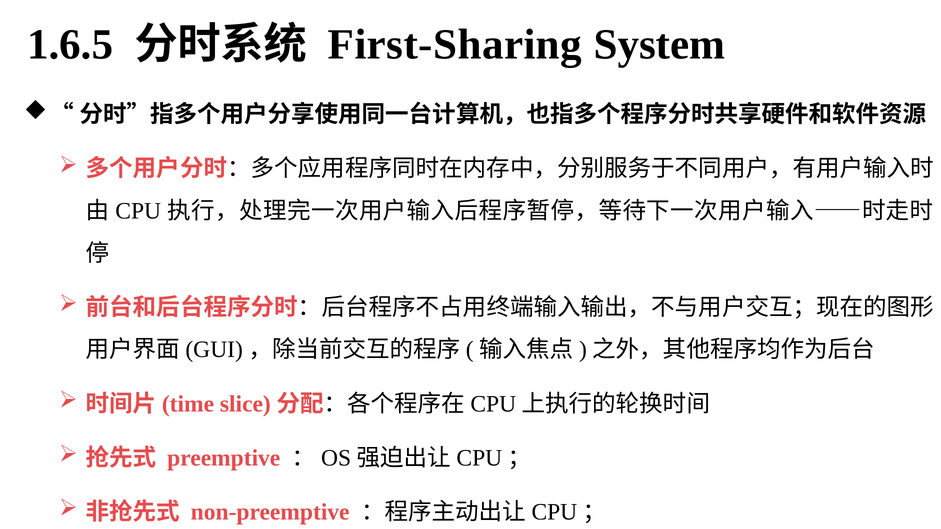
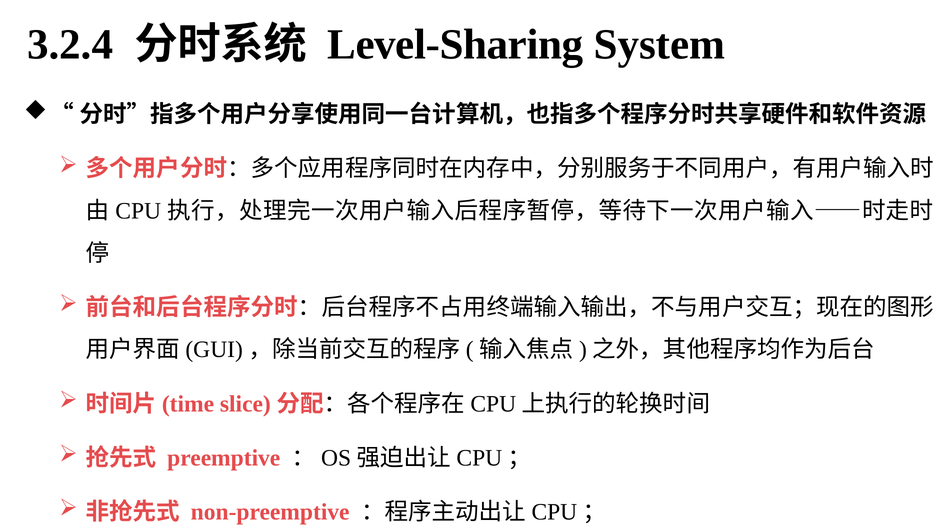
1.6.5: 1.6.5 -> 3.2.4
First-Sharing: First-Sharing -> Level-Sharing
